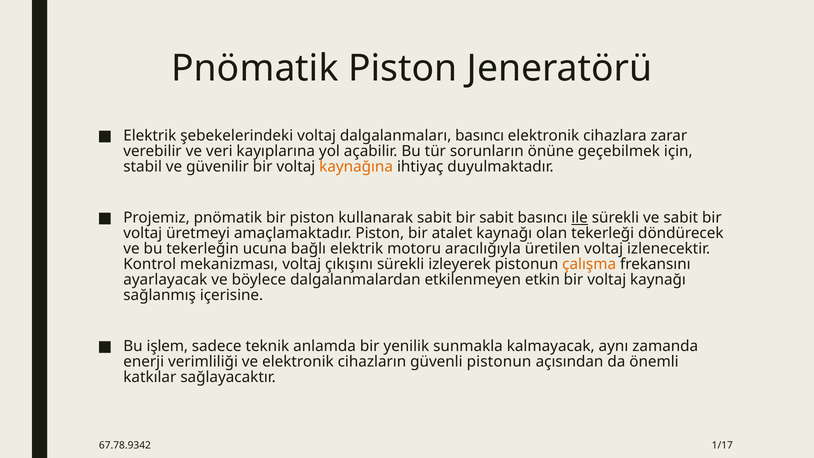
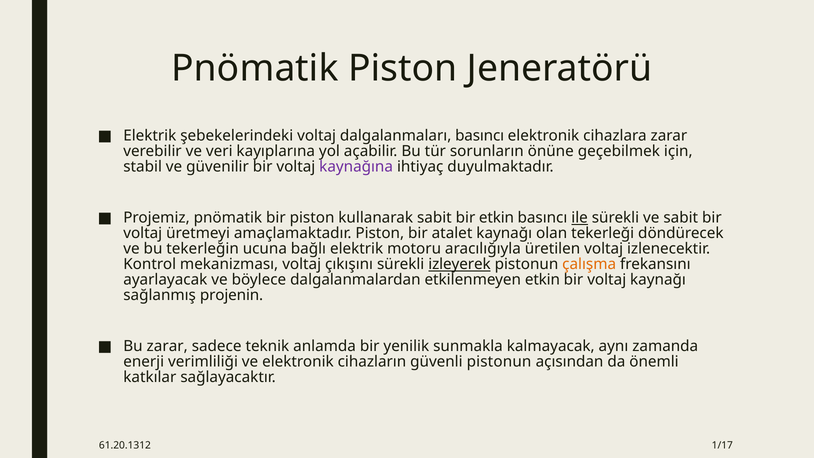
kaynağına colour: orange -> purple
bir sabit: sabit -> etkin
izleyerek underline: none -> present
içerisine: içerisine -> projenin
Bu işlem: işlem -> zarar
67.78.9342: 67.78.9342 -> 61.20.1312
